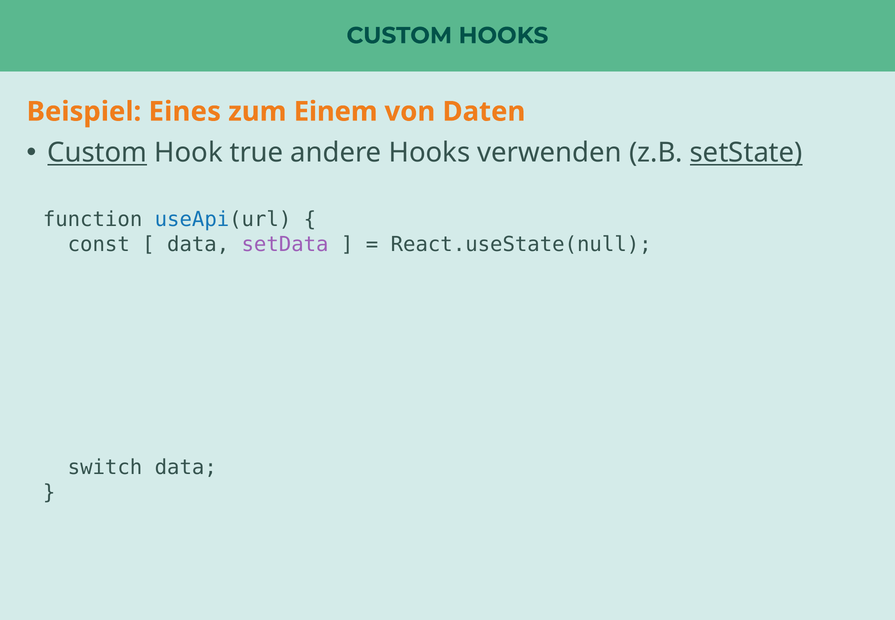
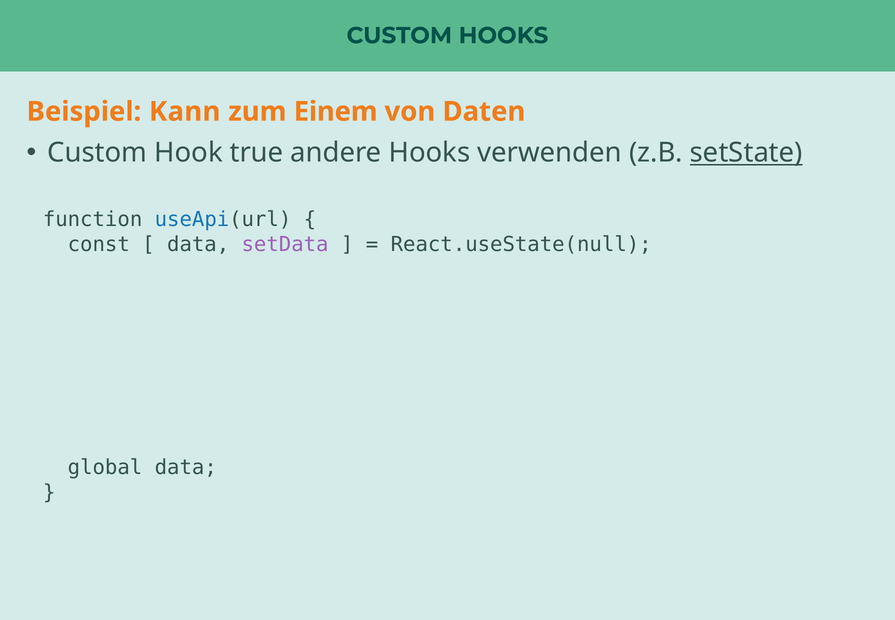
Eines: Eines -> Kann
Custom at (97, 153) underline: present -> none
switch: switch -> global
